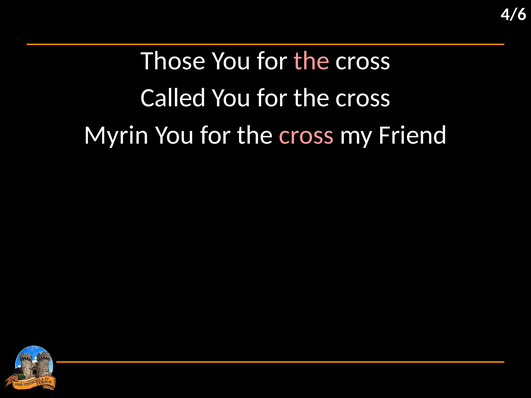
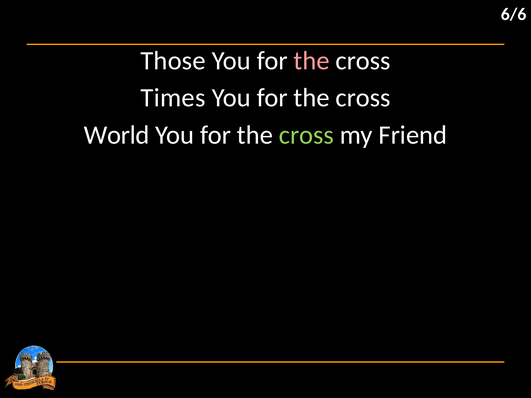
4/6: 4/6 -> 6/6
Called: Called -> Times
Myrin: Myrin -> World
cross at (306, 135) colour: pink -> light green
